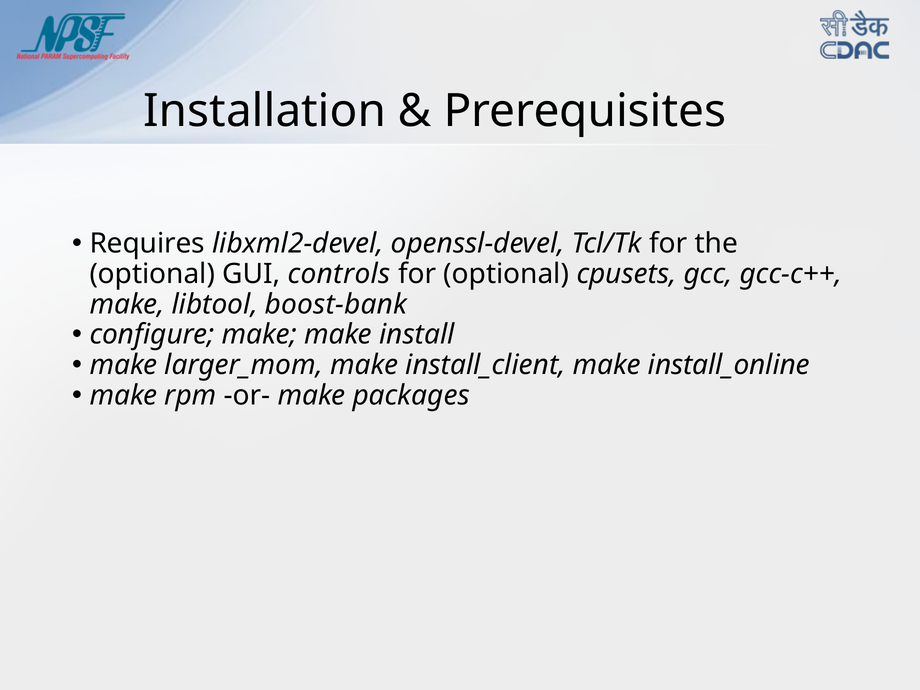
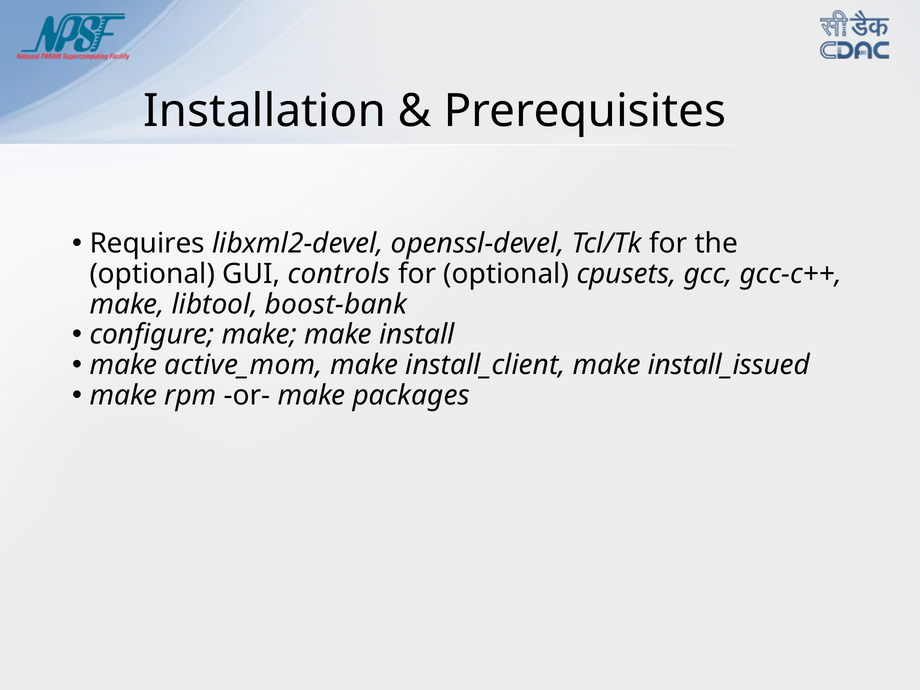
larger_mom: larger_mom -> active_mom
install_online: install_online -> install_issued
